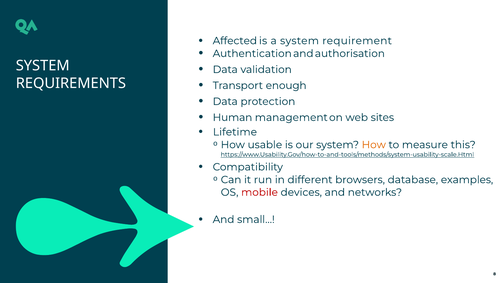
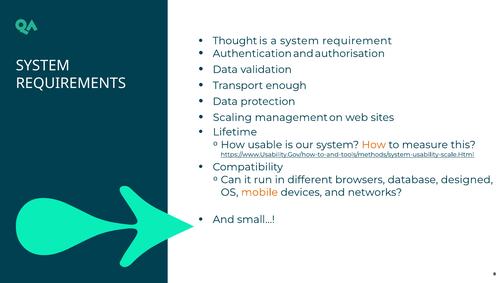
Affected: Affected -> Thought
Human: Human -> Scaling
examples: examples -> designed
mobile colour: red -> orange
